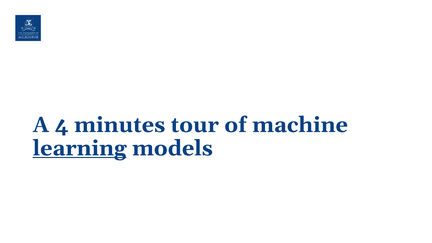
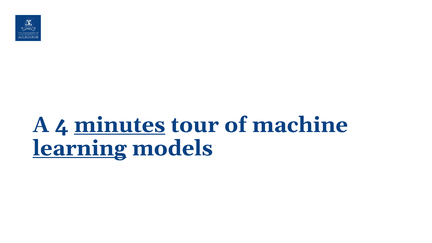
minutes underline: none -> present
